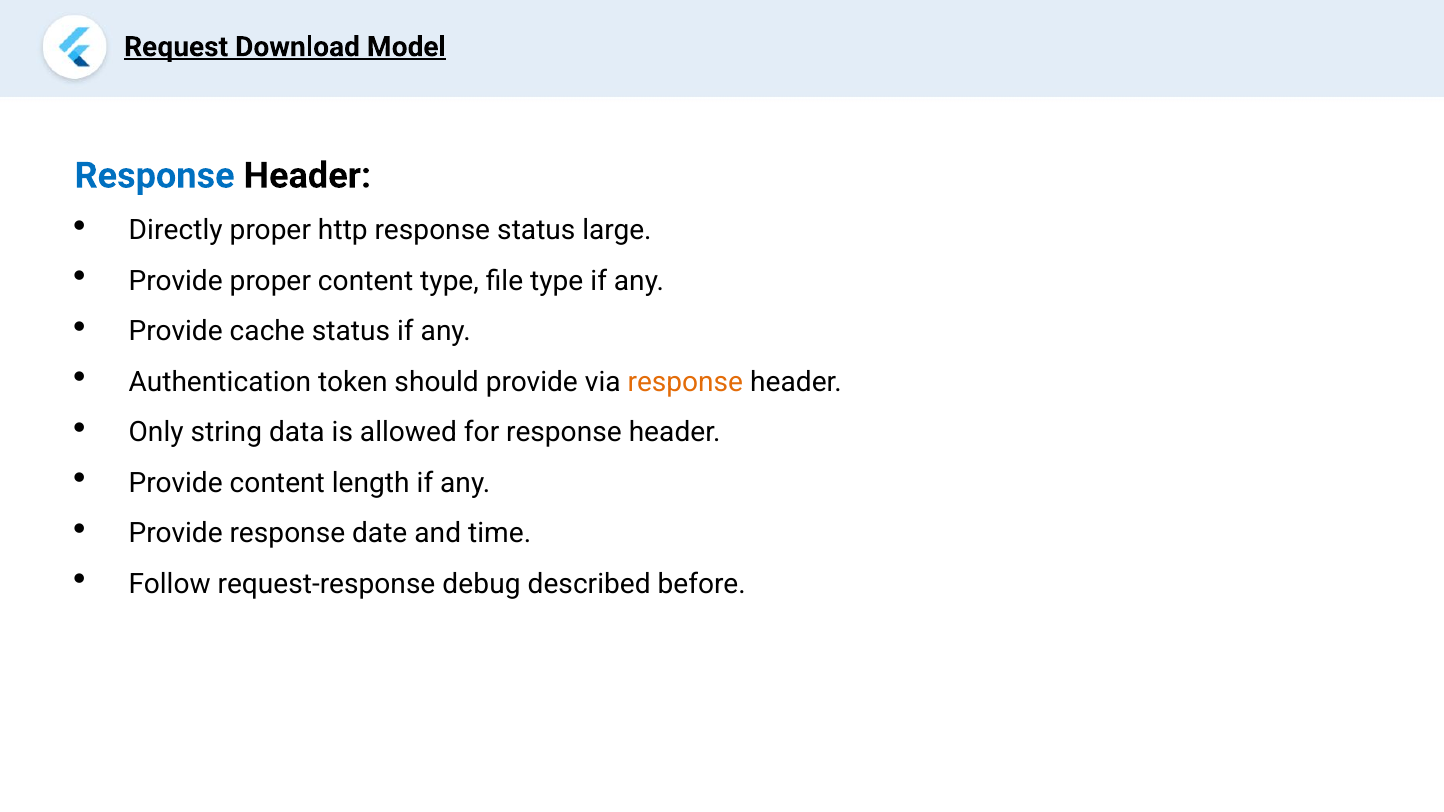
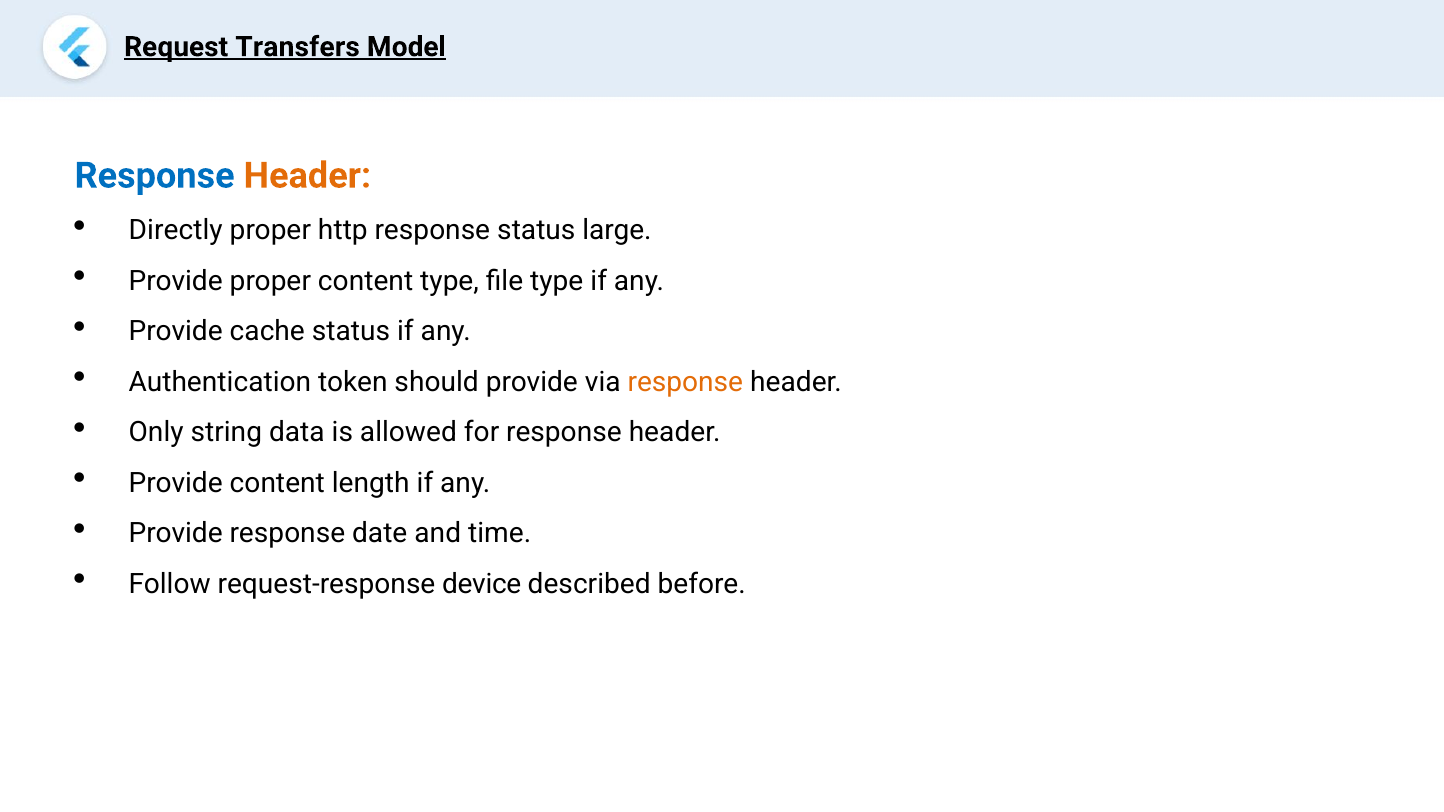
Download: Download -> Transfers
Header at (307, 176) colour: black -> orange
debug: debug -> device
